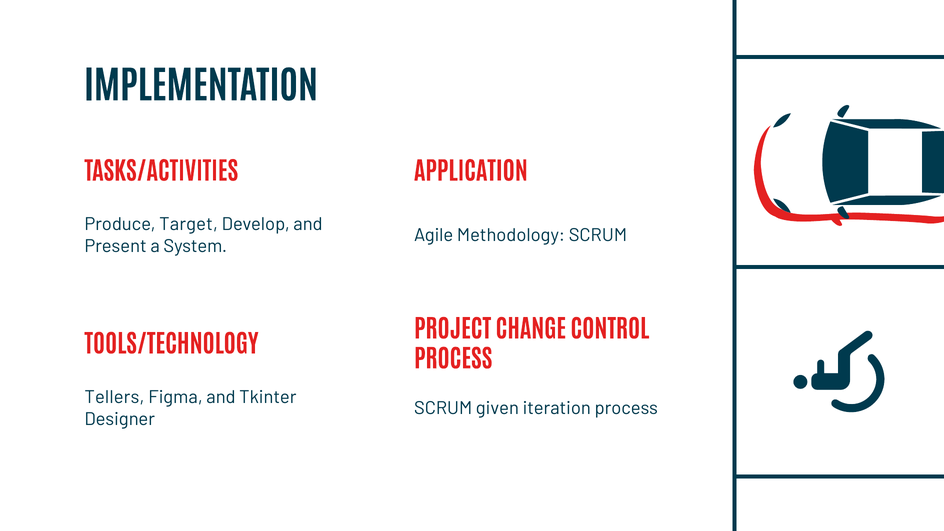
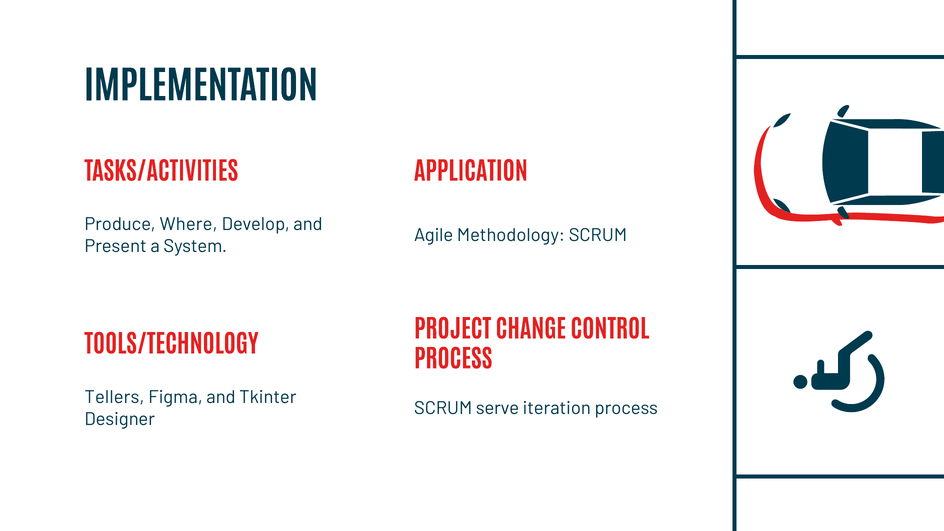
Target: Target -> Where
given: given -> serve
